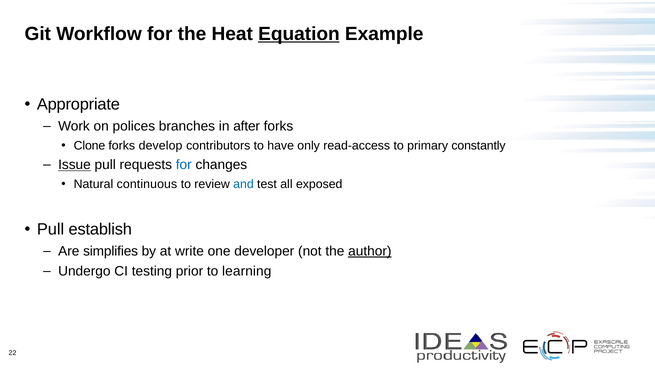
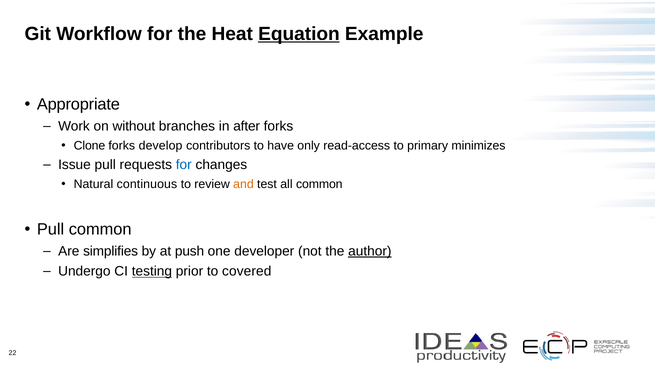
polices: polices -> without
constantly: constantly -> minimizes
Issue underline: present -> none
and colour: blue -> orange
all exposed: exposed -> common
Pull establish: establish -> common
write: write -> push
testing underline: none -> present
learning: learning -> covered
